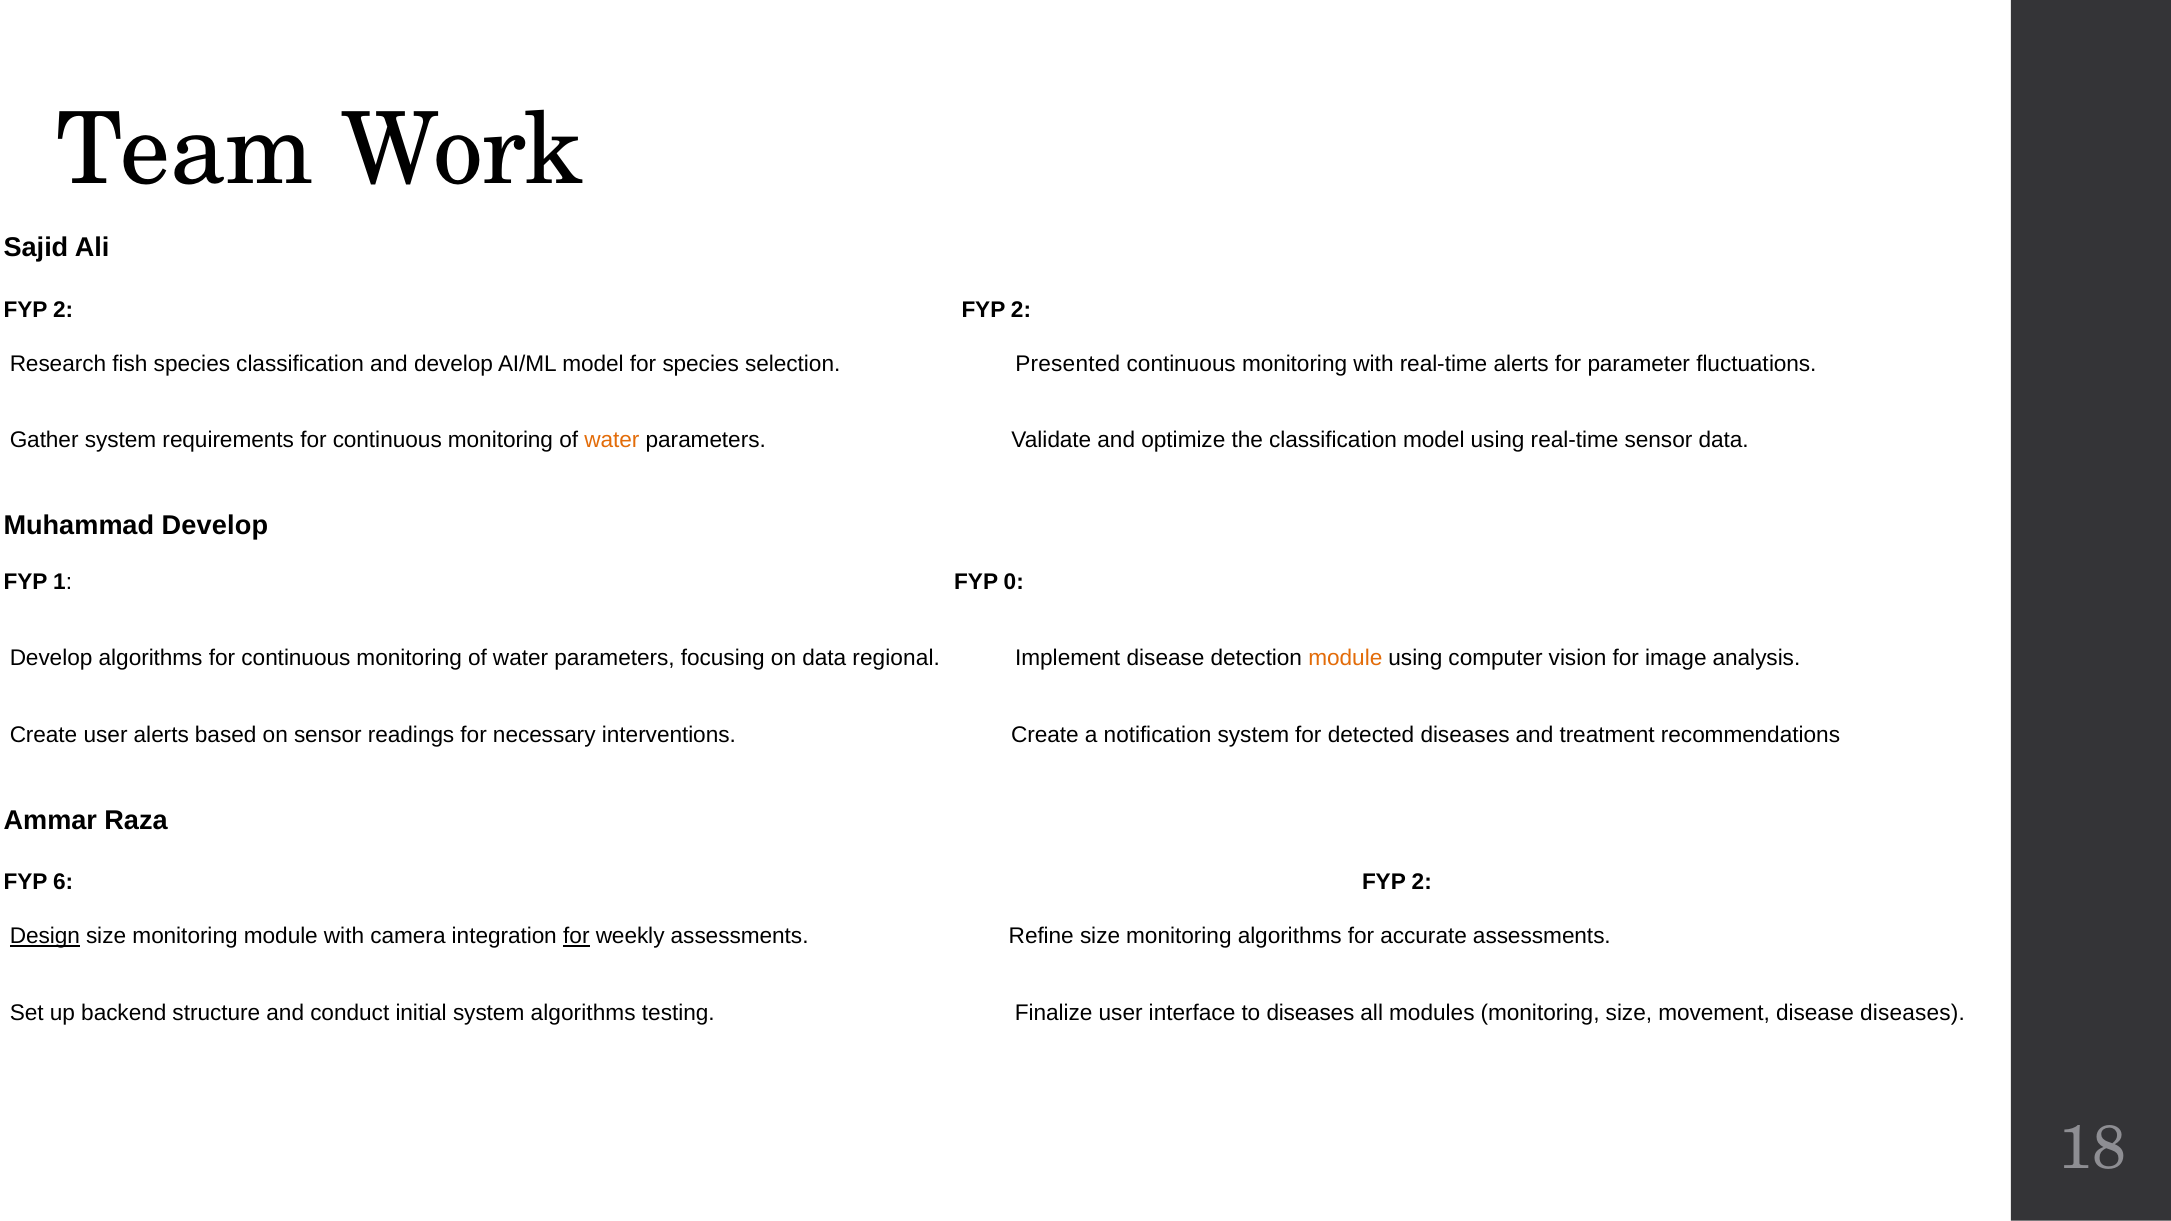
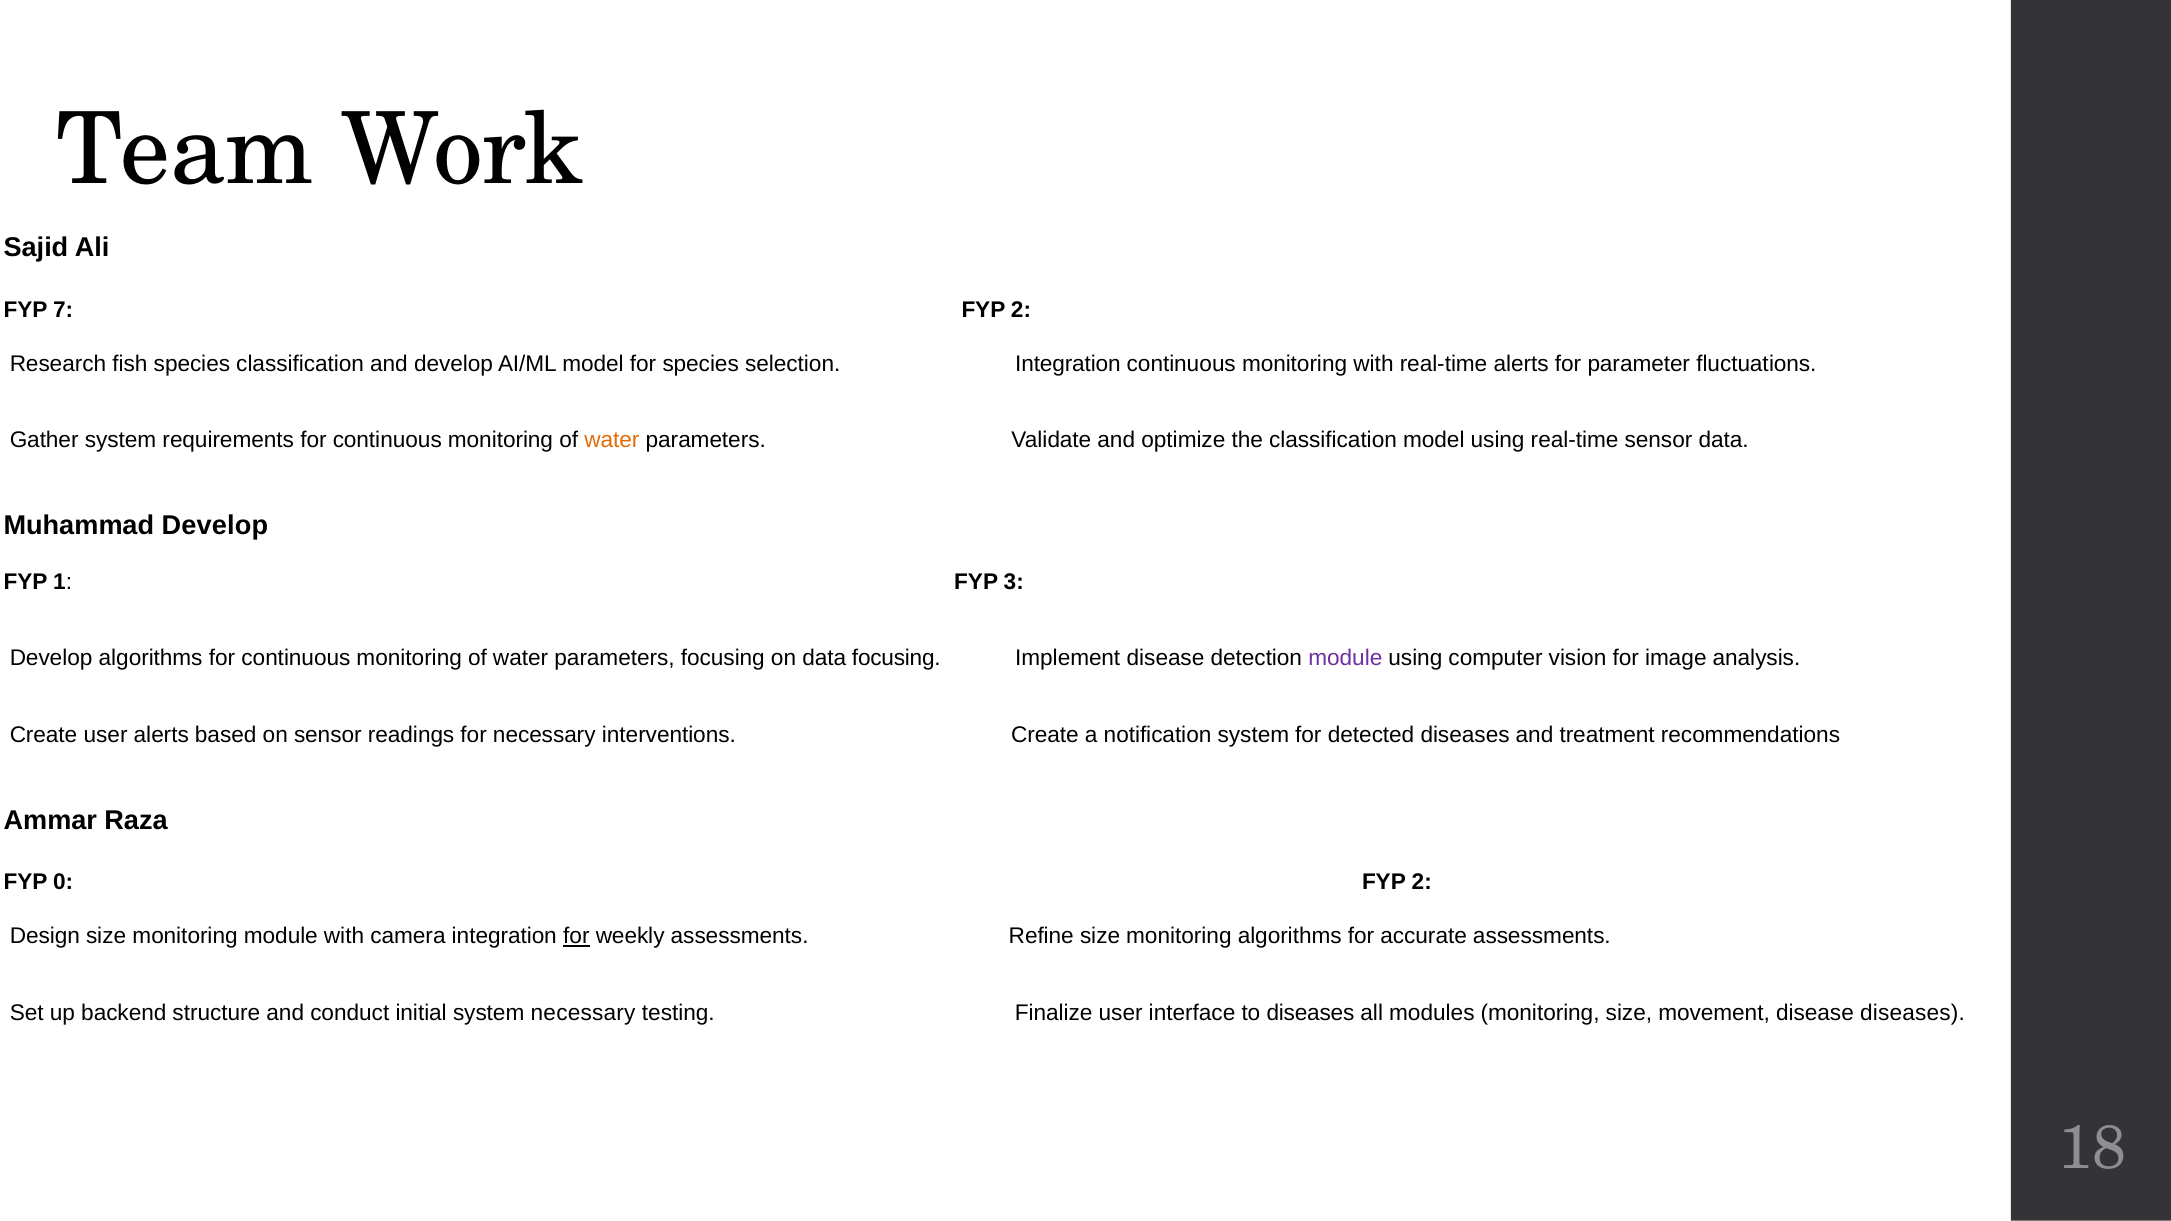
2 at (63, 310): 2 -> 7
selection Presented: Presented -> Integration
0: 0 -> 3
data regional: regional -> focusing
module at (1345, 659) colour: orange -> purple
6: 6 -> 0
Design underline: present -> none
system algorithms: algorithms -> necessary
